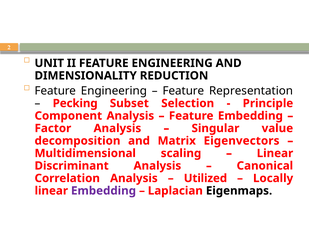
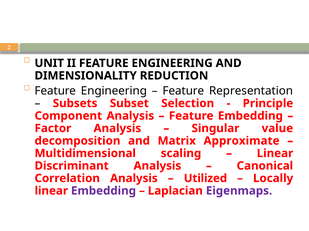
Pecking: Pecking -> Subsets
Eigenvectors: Eigenvectors -> Approximate
Eigenmaps colour: black -> purple
